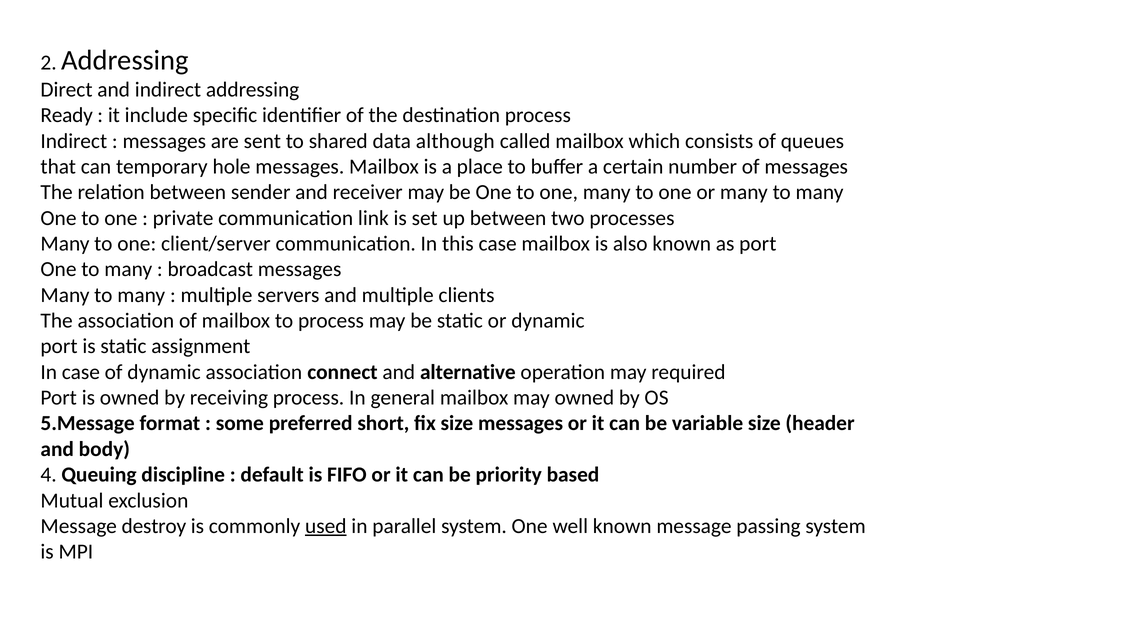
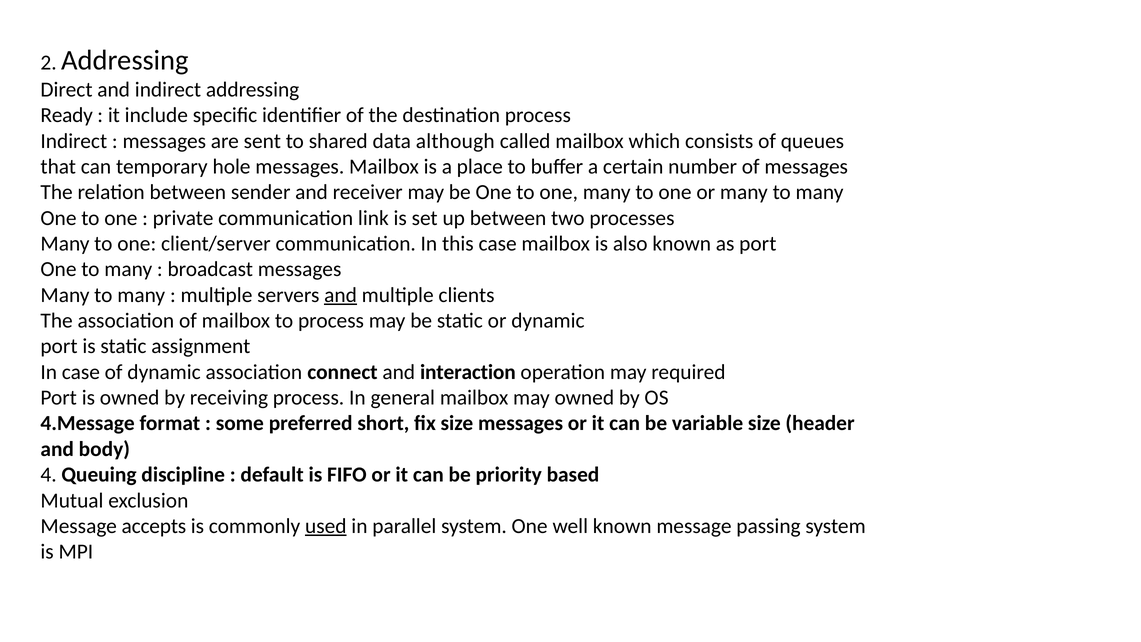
and at (341, 295) underline: none -> present
alternative: alternative -> interaction
5.Message: 5.Message -> 4.Message
destroy: destroy -> accepts
